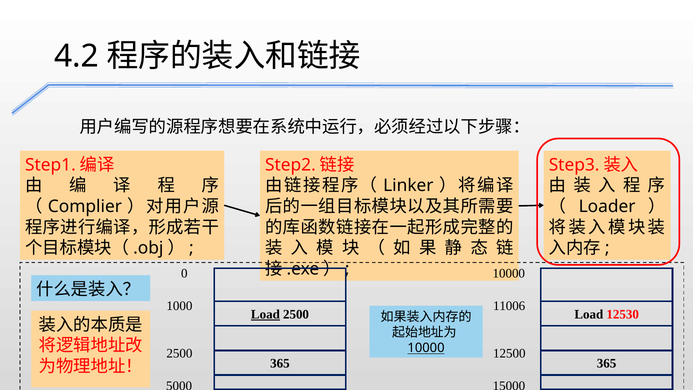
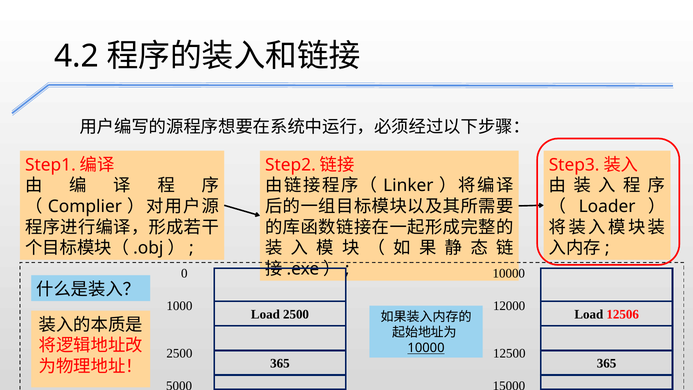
11006: 11006 -> 12000
Load at (265, 314) underline: present -> none
12530: 12530 -> 12506
